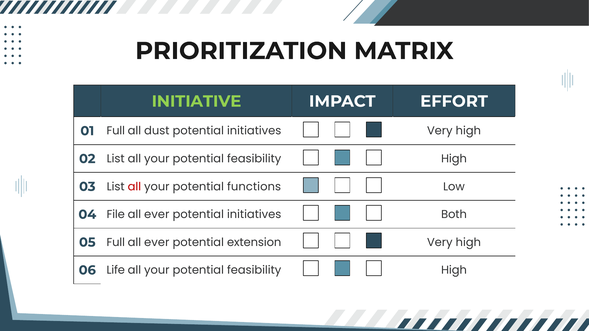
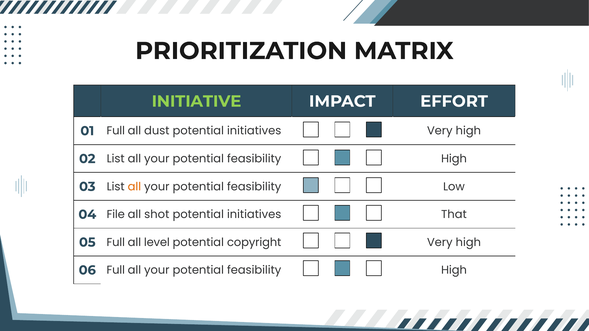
all at (134, 187) colour: red -> orange
functions at (254, 187): functions -> feasibility
ever at (157, 215): ever -> shot
Both: Both -> That
ever at (157, 243): ever -> level
extension: extension -> copyright
06 Life: Life -> Full
